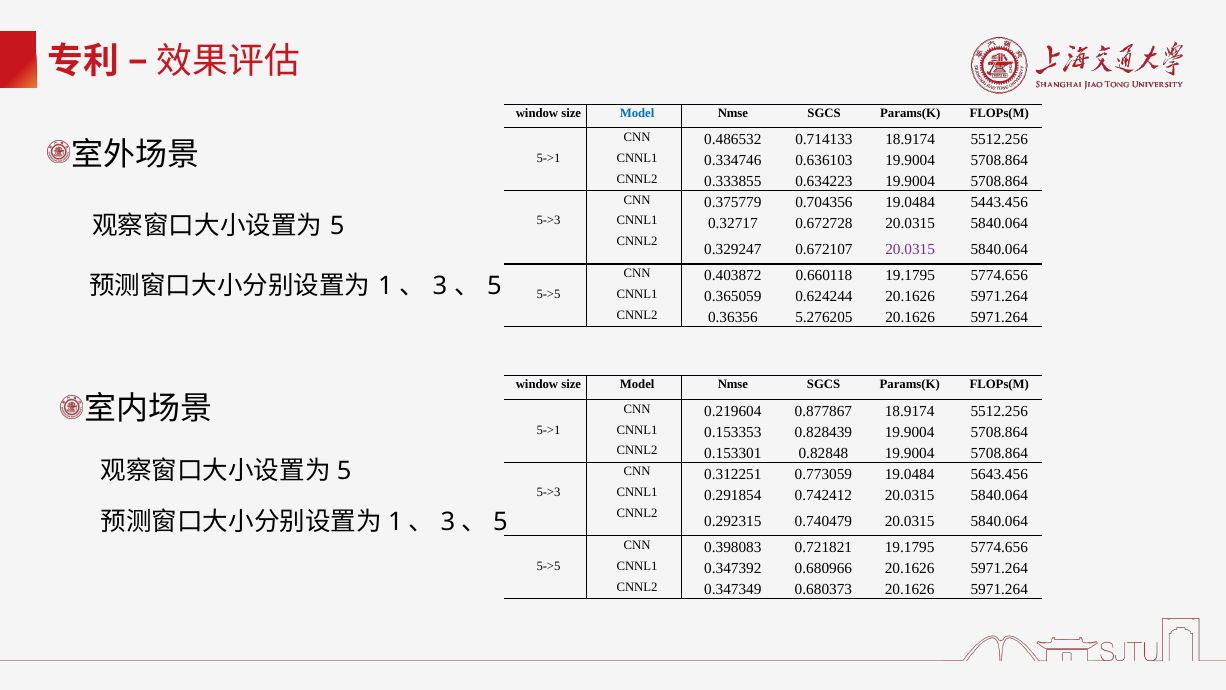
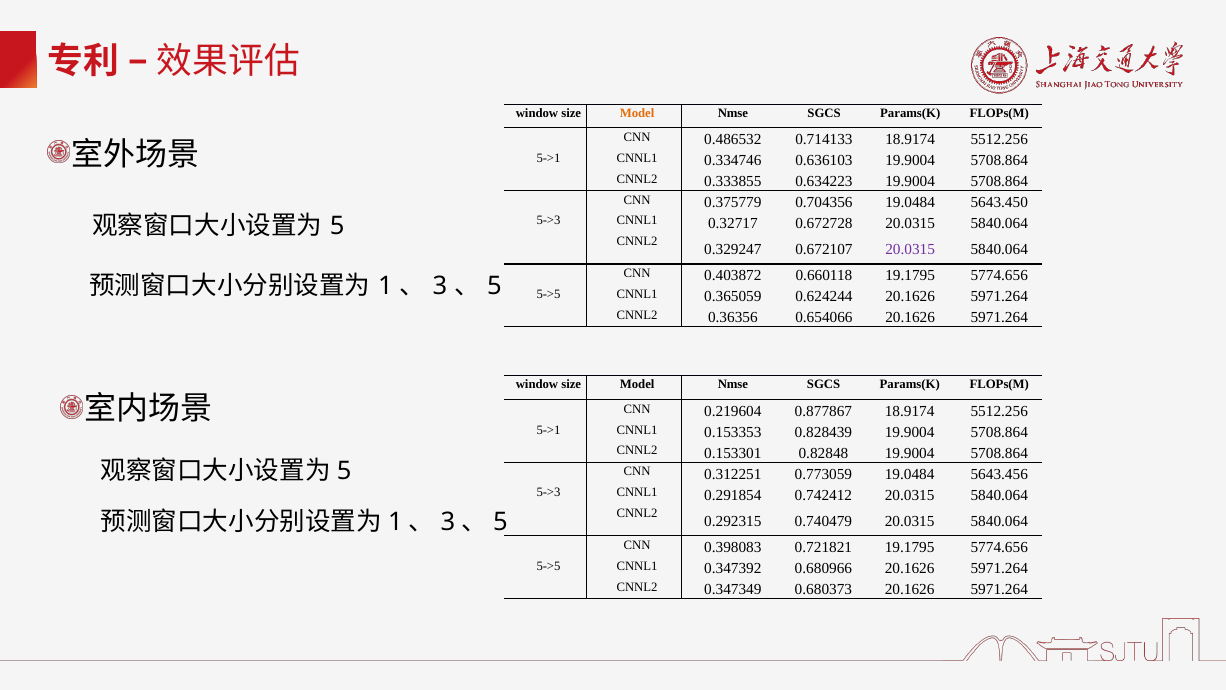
Model at (637, 113) colour: blue -> orange
5443.456: 5443.456 -> 5643.450
5.276205: 5.276205 -> 0.654066
